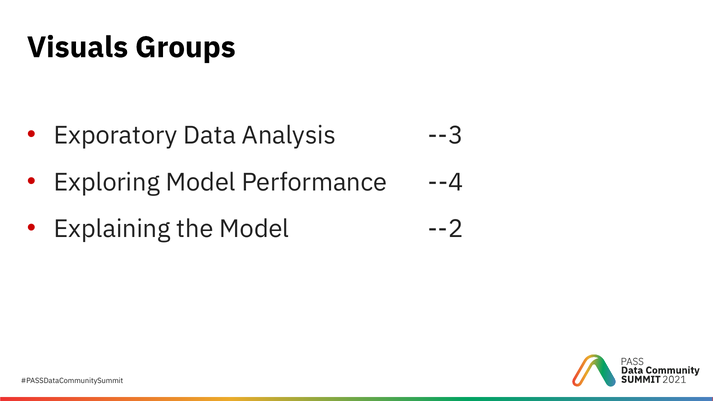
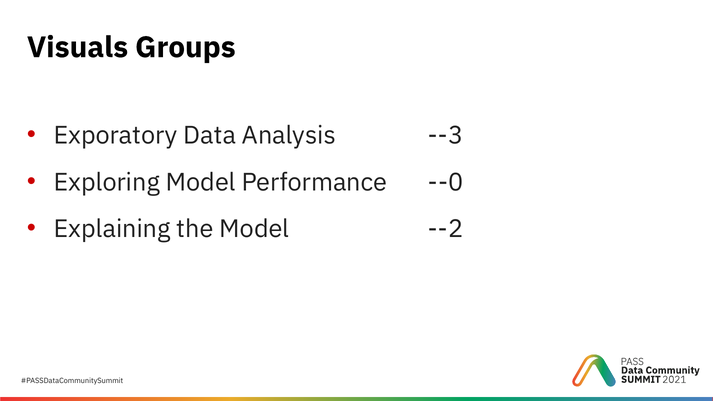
--4: --4 -> --0
